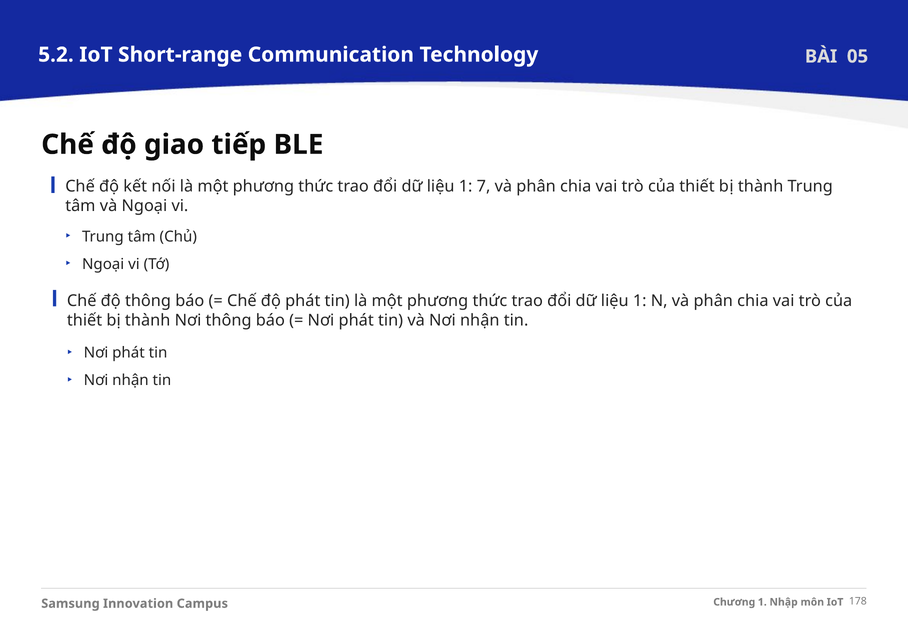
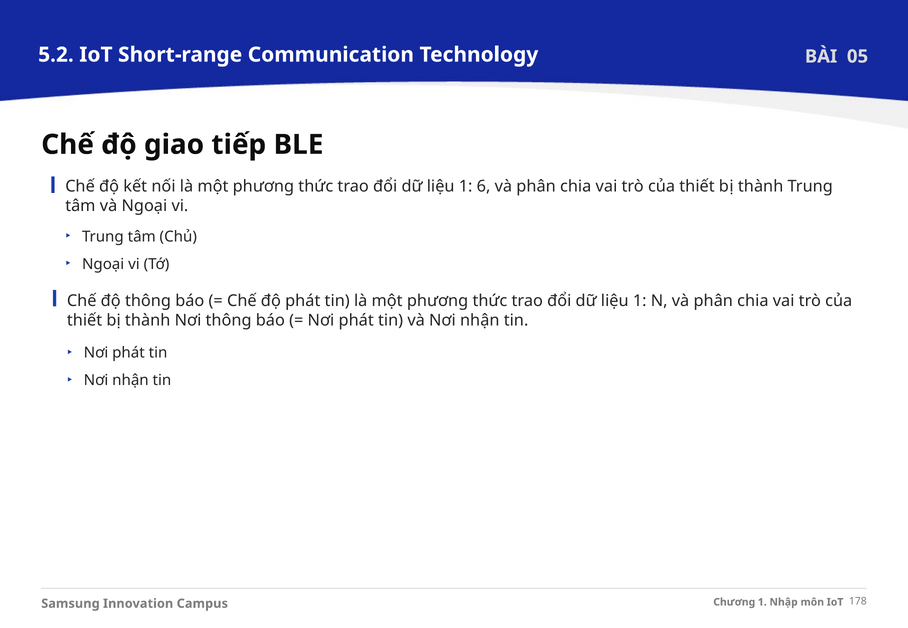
7: 7 -> 6
